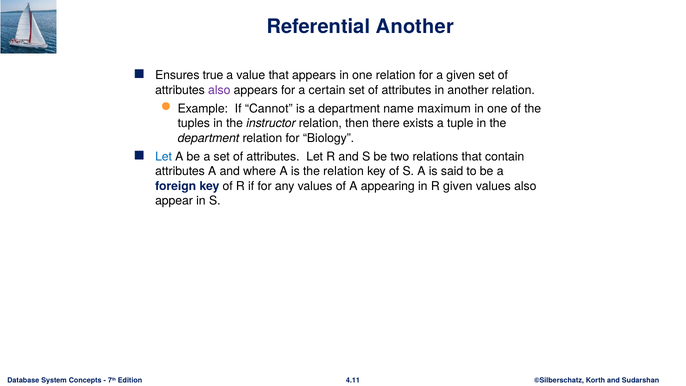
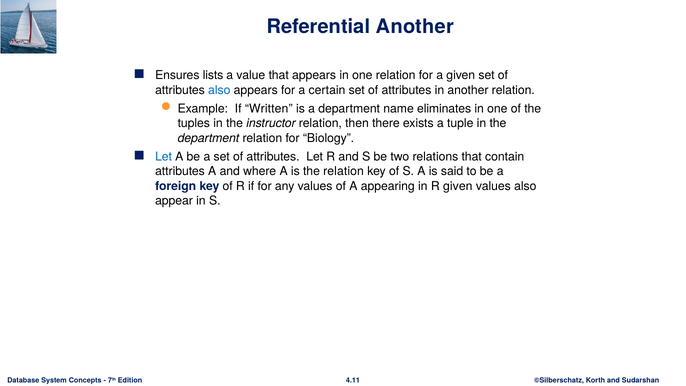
true: true -> lists
also at (219, 90) colour: purple -> blue
Cannot: Cannot -> Written
maximum: maximum -> eliminates
